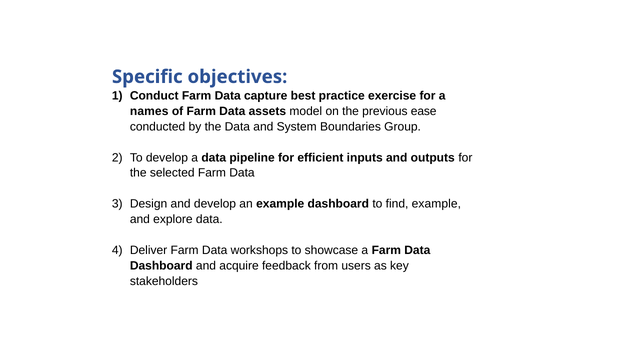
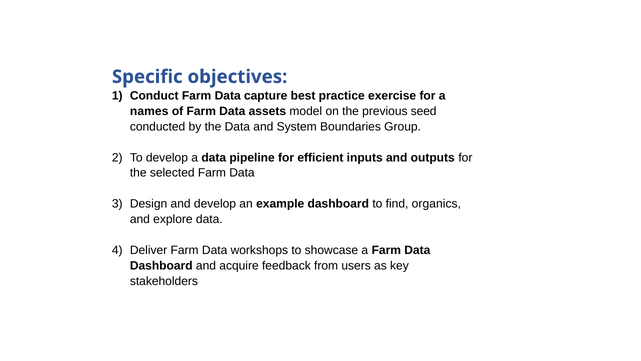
ease: ease -> seed
find example: example -> organics
